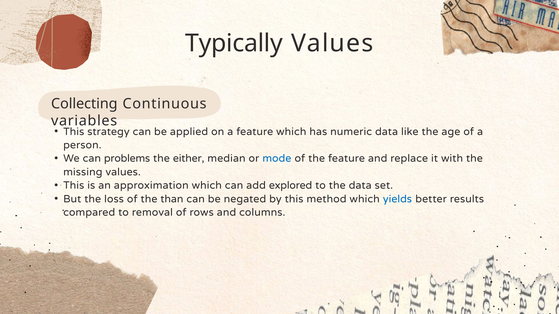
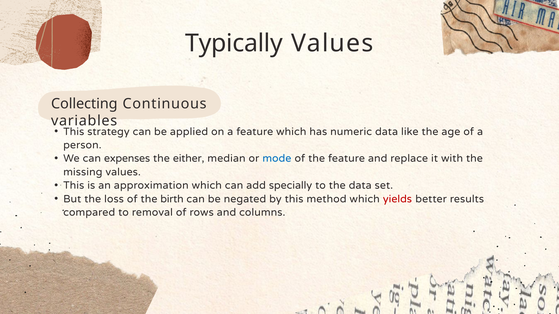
problems: problems -> expenses
explored: explored -> specially
than: than -> birth
yields colour: blue -> red
